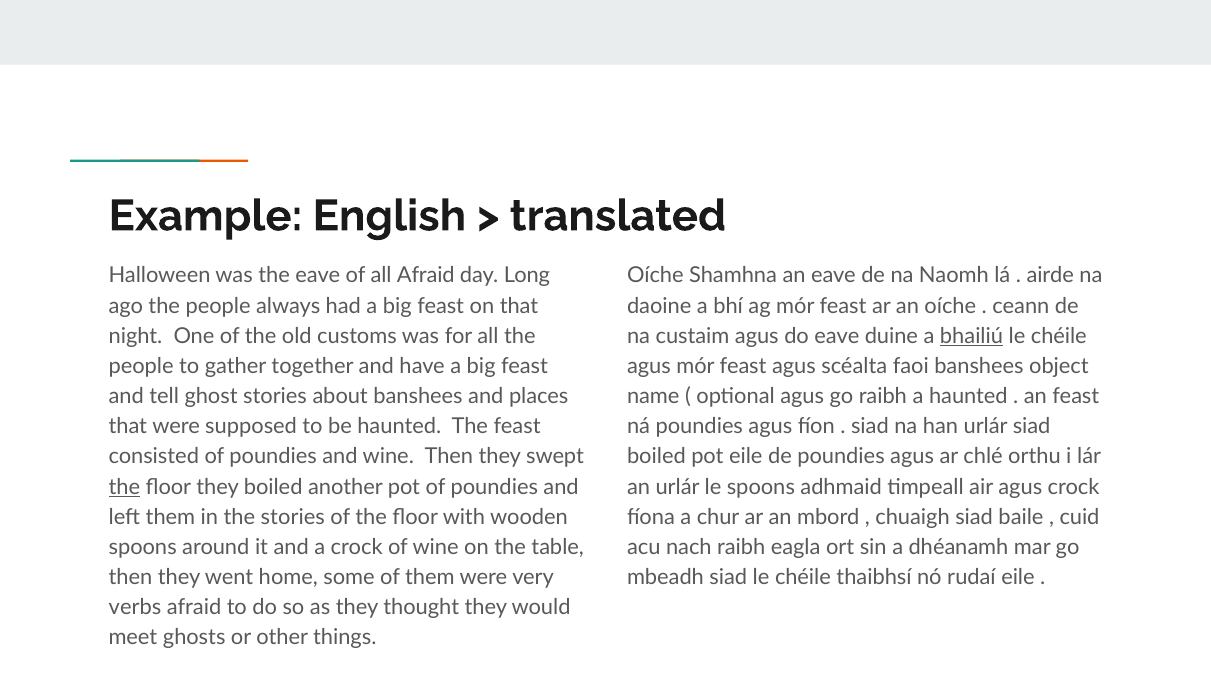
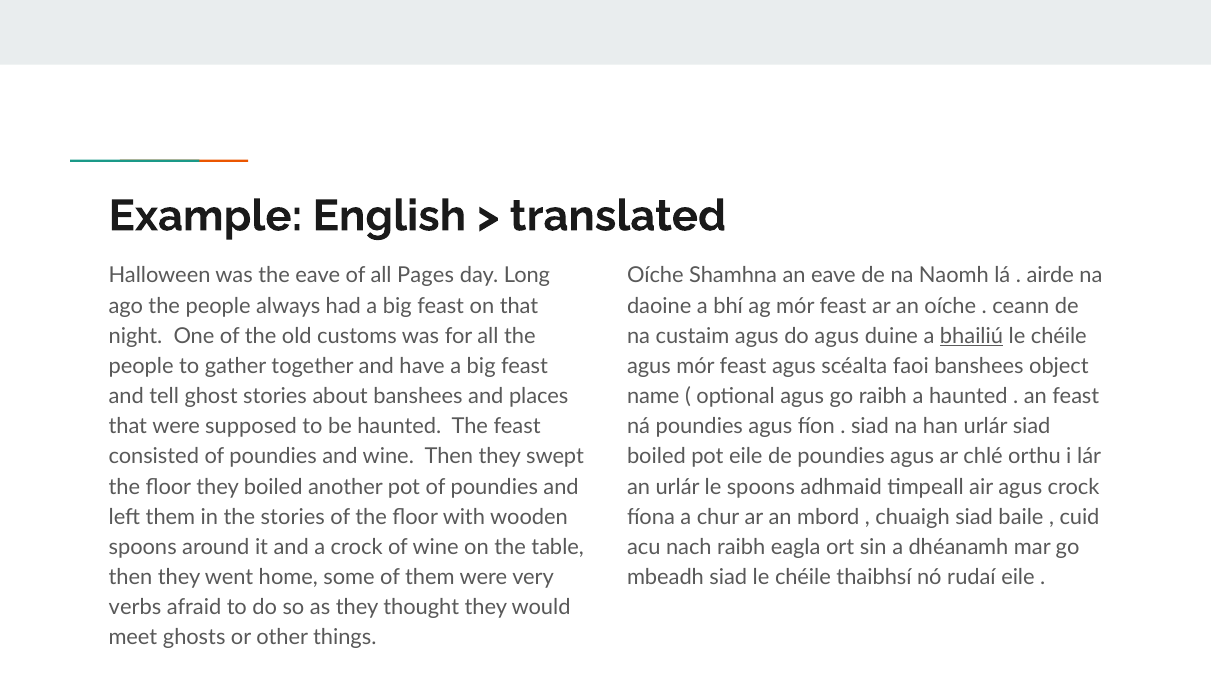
all Afraid: Afraid -> Pages
do eave: eave -> agus
the at (124, 487) underline: present -> none
